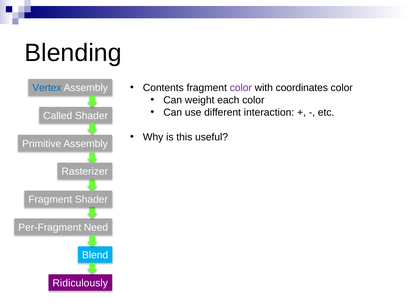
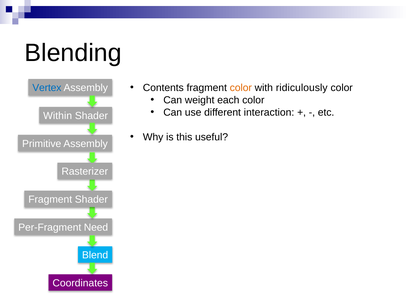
color at (241, 88) colour: purple -> orange
coordinates: coordinates -> ridiculously
Called: Called -> Within
Ridiculously: Ridiculously -> Coordinates
